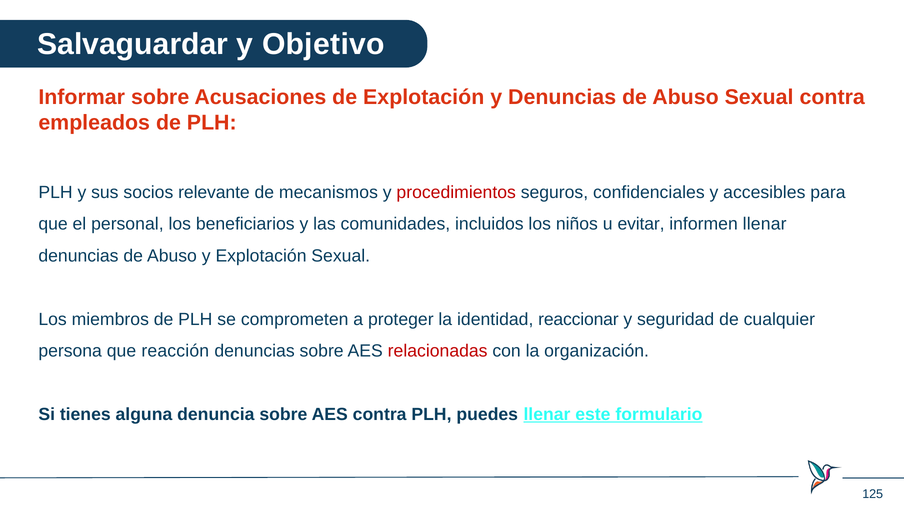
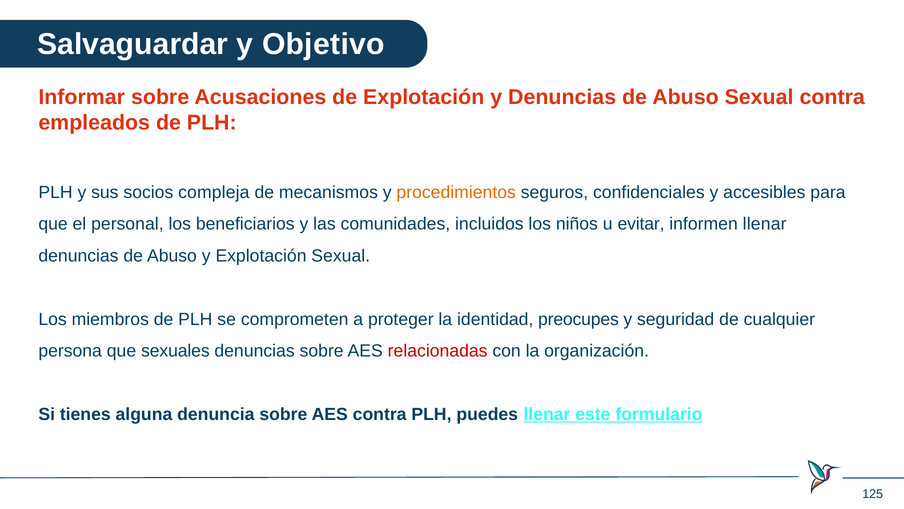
relevante: relevante -> compleja
procedimientos colour: red -> orange
reaccionar: reaccionar -> preocupes
reacción: reacción -> sexuales
